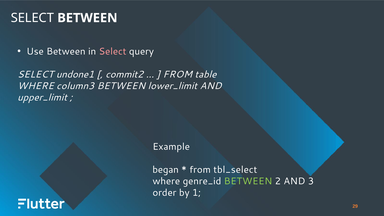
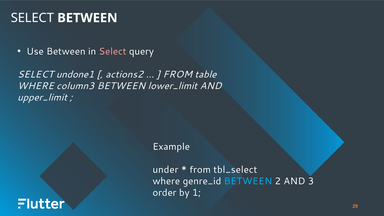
commit2: commit2 -> actions2
began: began -> under
BETWEEN at (248, 181) colour: light green -> light blue
